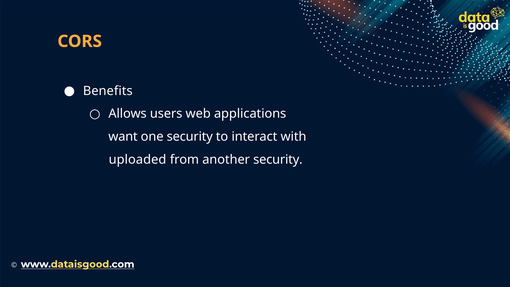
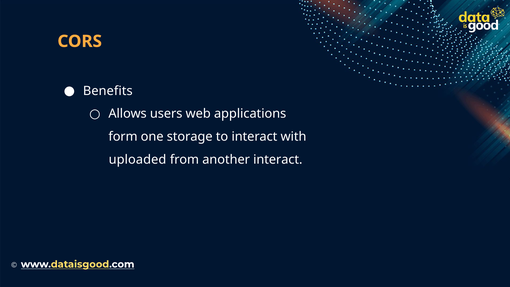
want: want -> form
one security: security -> storage
another security: security -> interact
